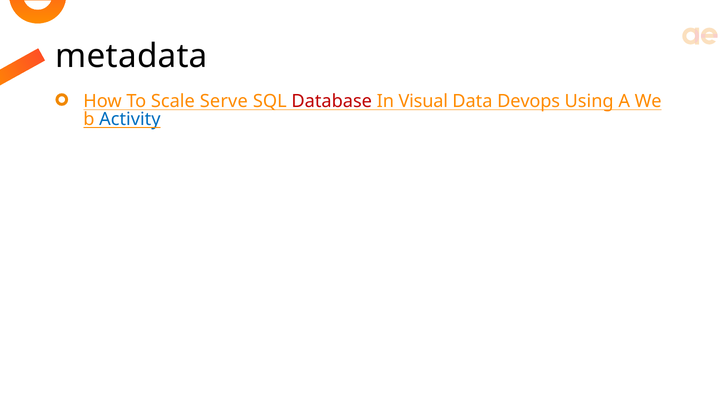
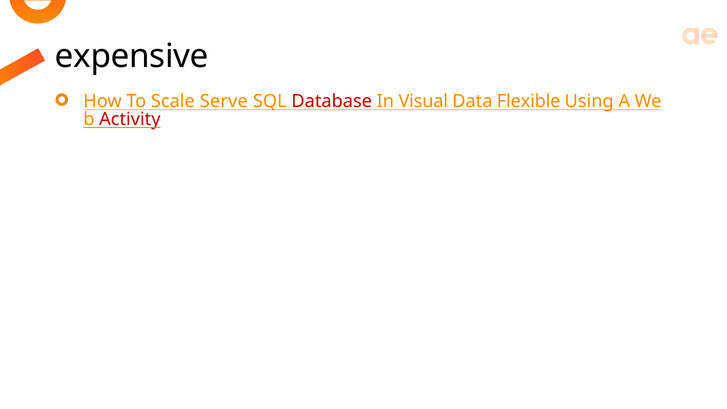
metadata: metadata -> expensive
Devops: Devops -> Flexible
Activity colour: blue -> red
